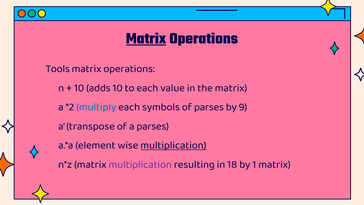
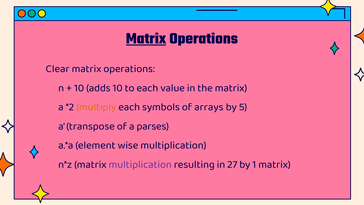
Tools: Tools -> Clear
multiply colour: blue -> orange
of parses: parses -> arrays
9: 9 -> 5
multiplication at (173, 145) underline: present -> none
18: 18 -> 27
